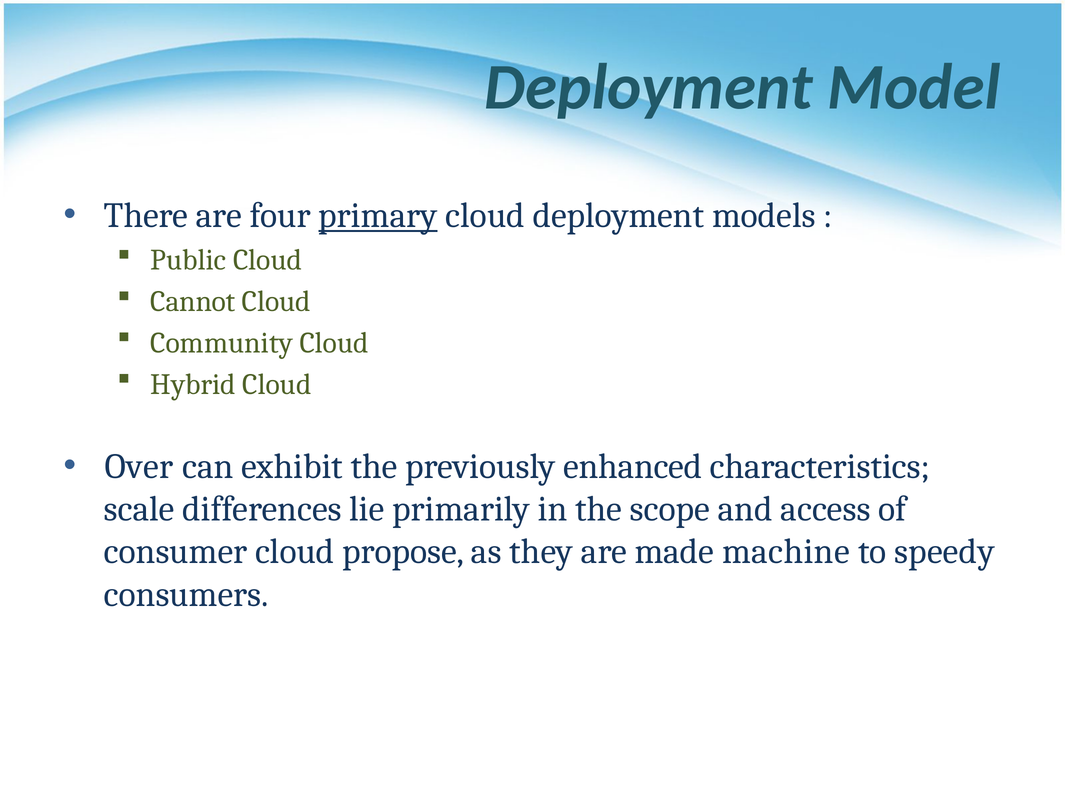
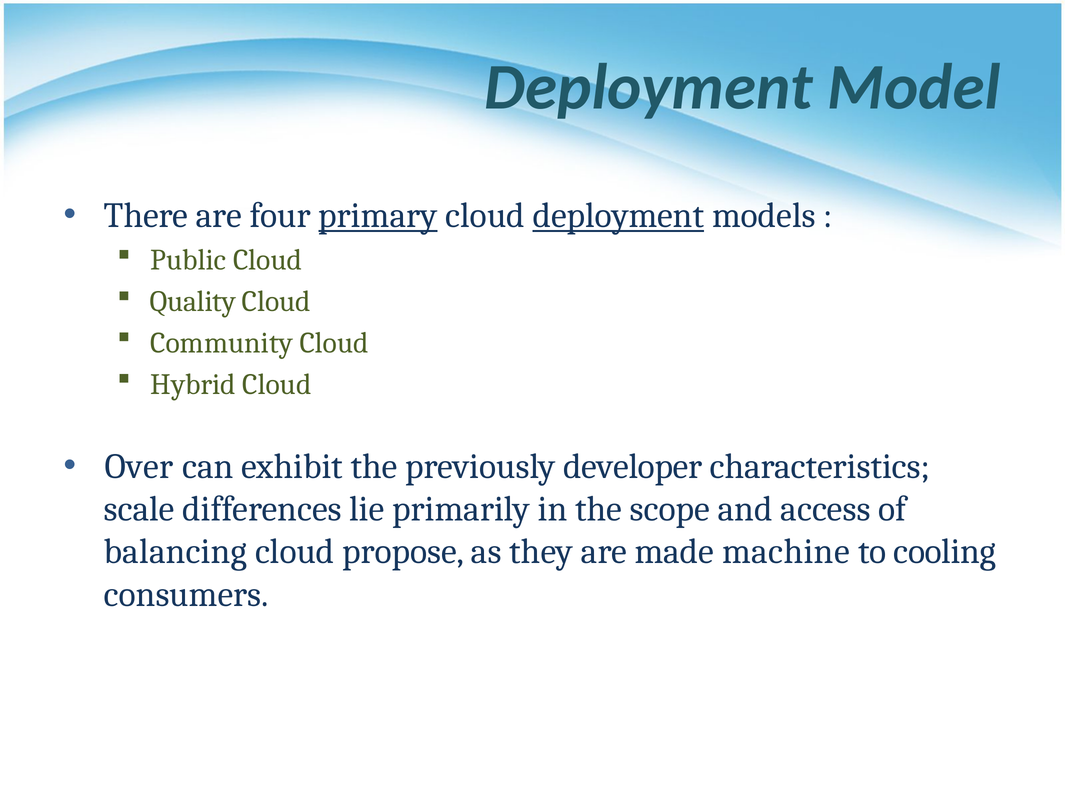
deployment at (618, 215) underline: none -> present
Cannot: Cannot -> Quality
enhanced: enhanced -> developer
consumer: consumer -> balancing
speedy: speedy -> cooling
